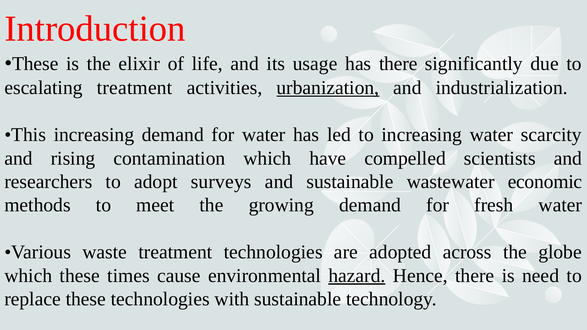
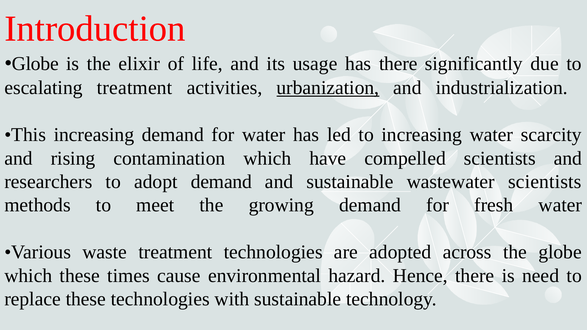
These at (35, 64): These -> Globe
adopt surveys: surveys -> demand
wastewater economic: economic -> scientists
hazard underline: present -> none
